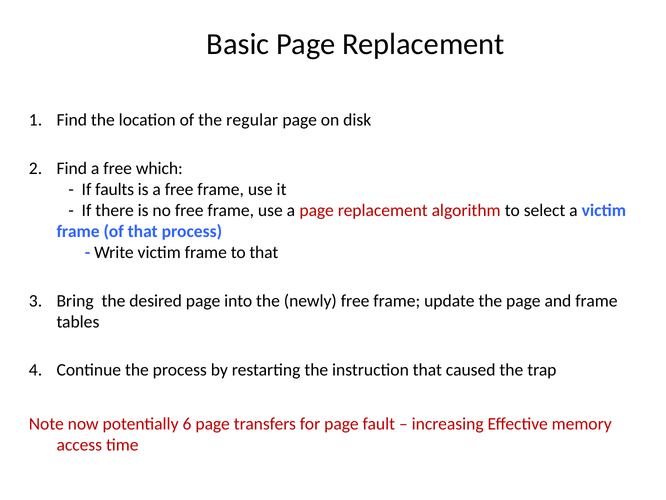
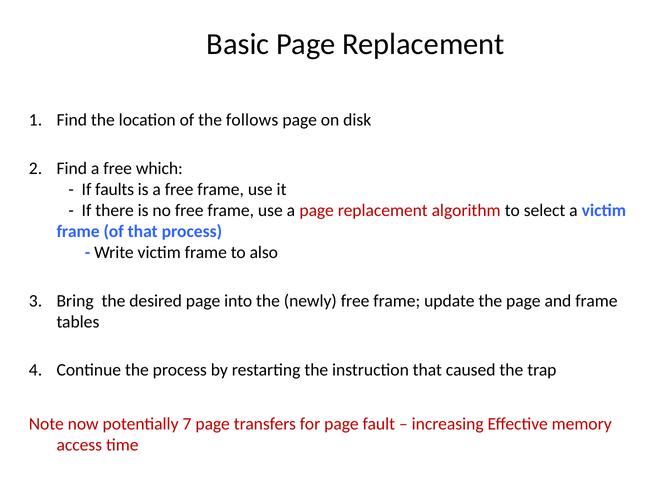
regular: regular -> follows
to that: that -> also
6: 6 -> 7
